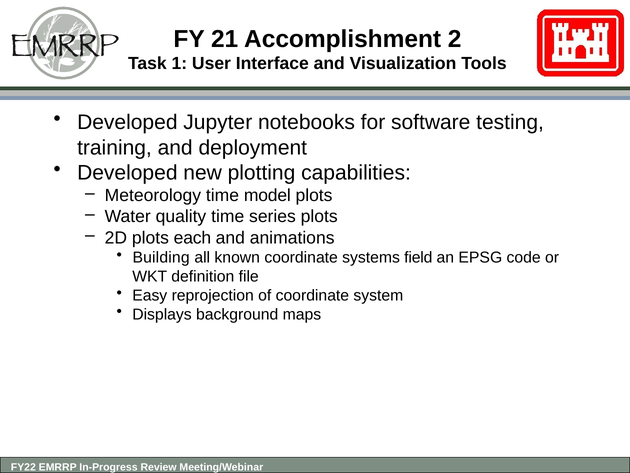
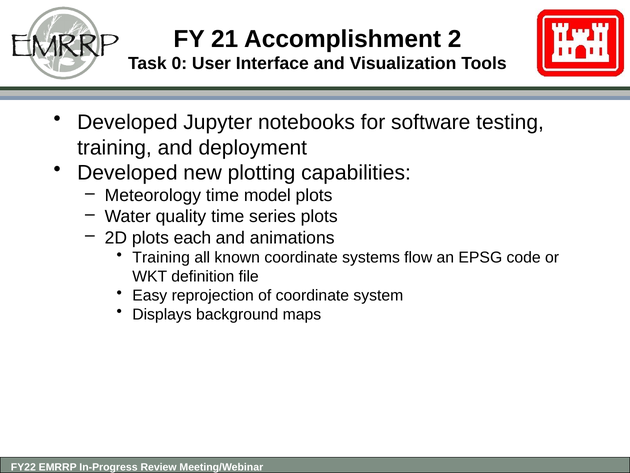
1: 1 -> 0
Building at (161, 257): Building -> Training
field: field -> flow
